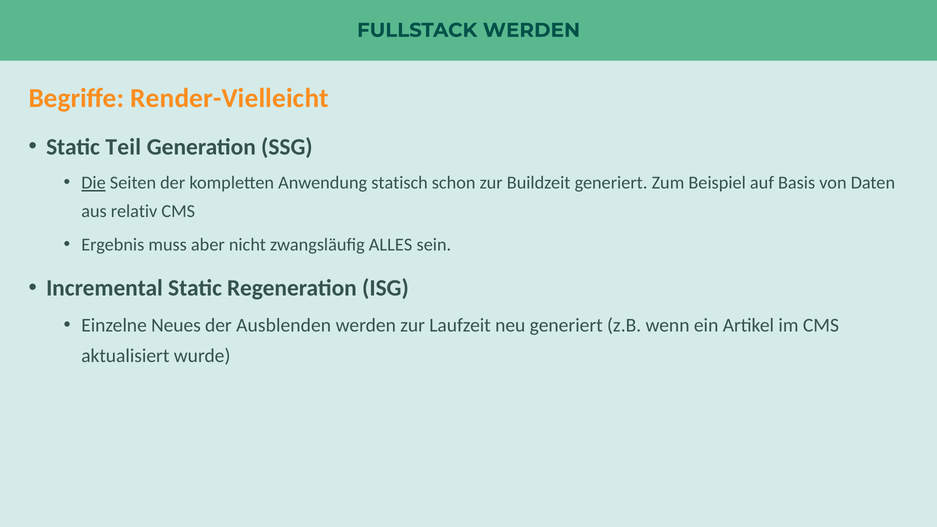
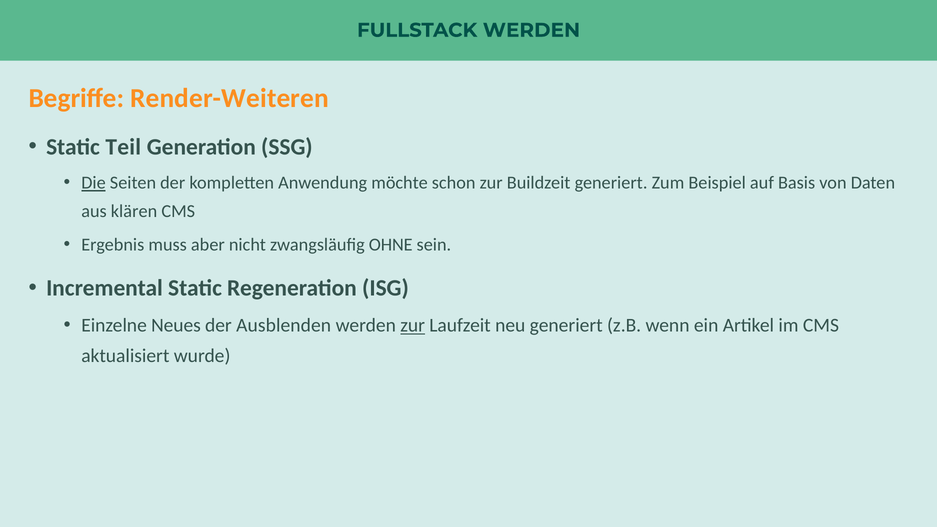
Render-Vielleicht: Render-Vielleicht -> Render-Weiteren
statisch: statisch -> möchte
relativ: relativ -> klären
ALLES: ALLES -> OHNE
zur at (413, 326) underline: none -> present
